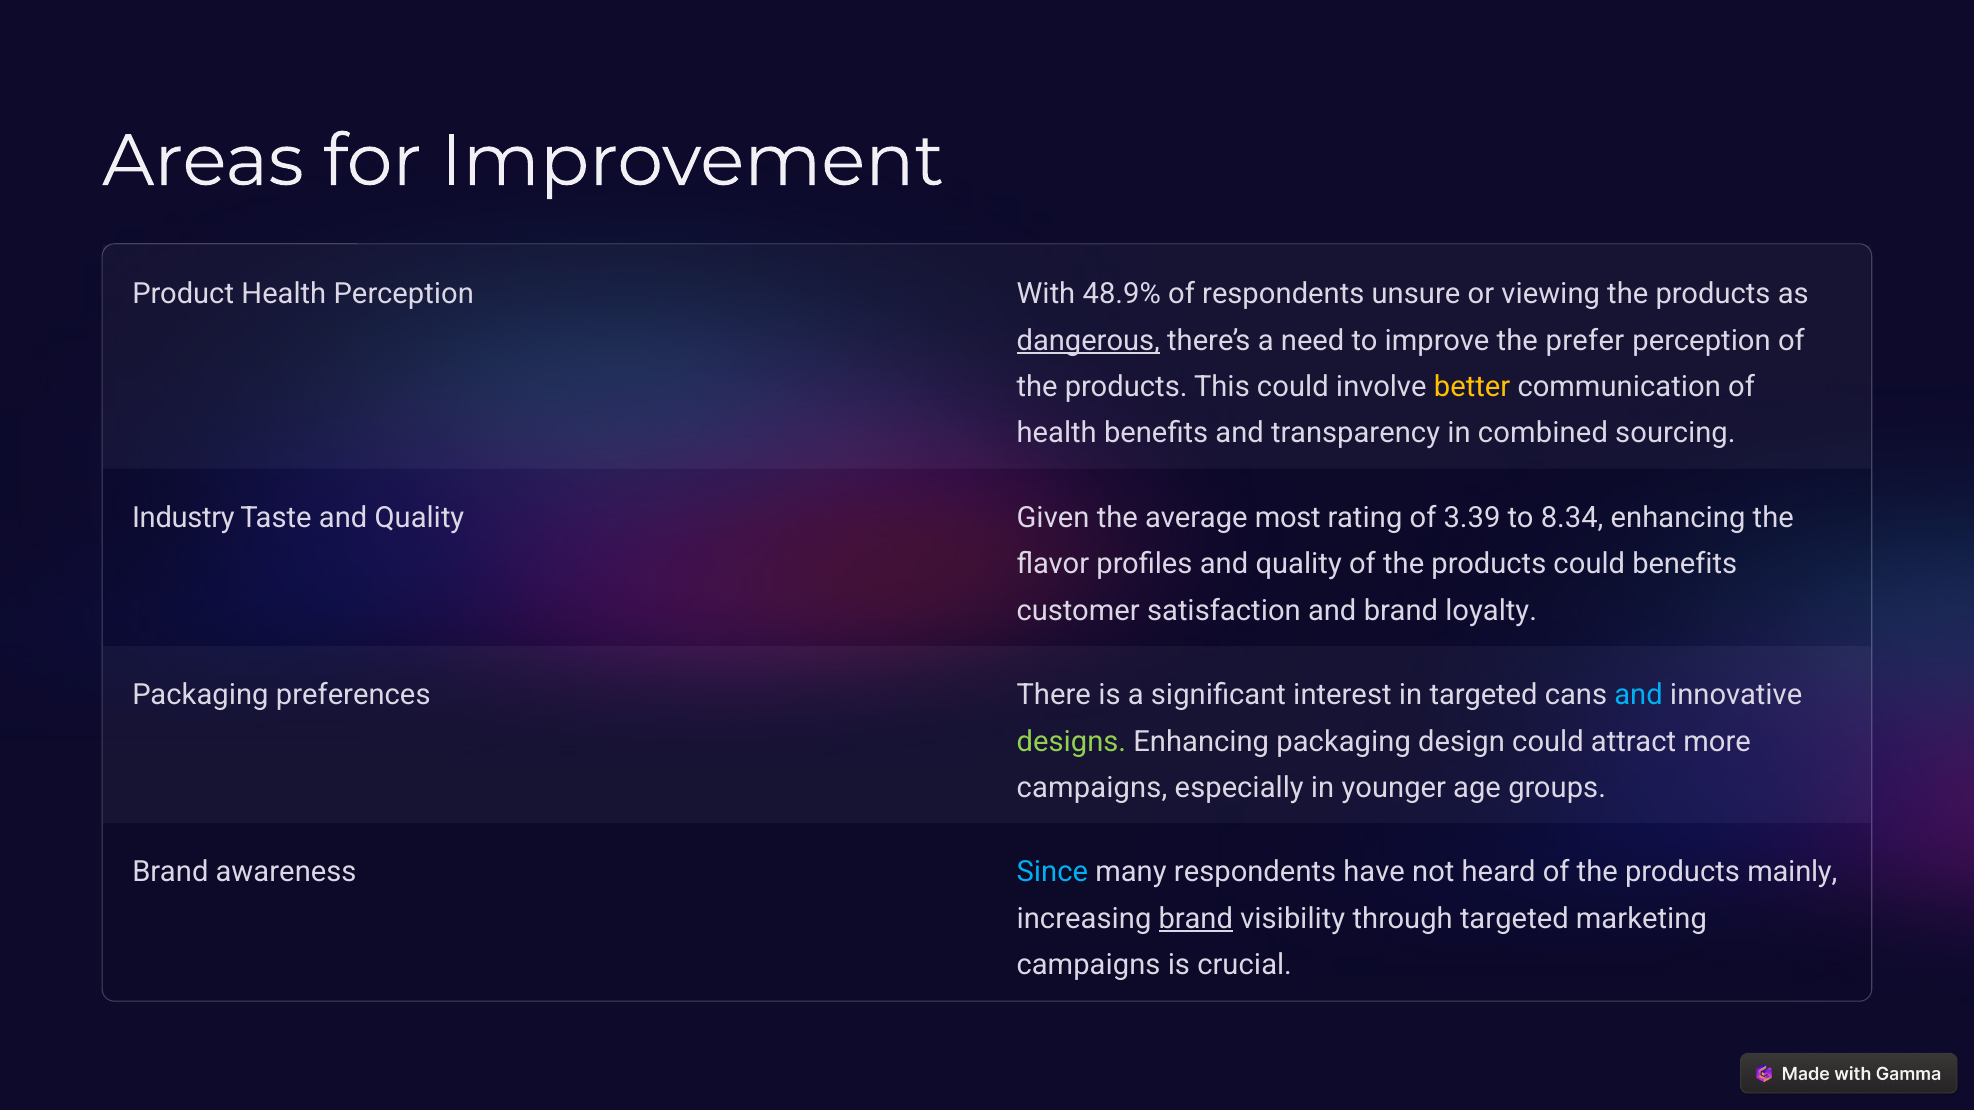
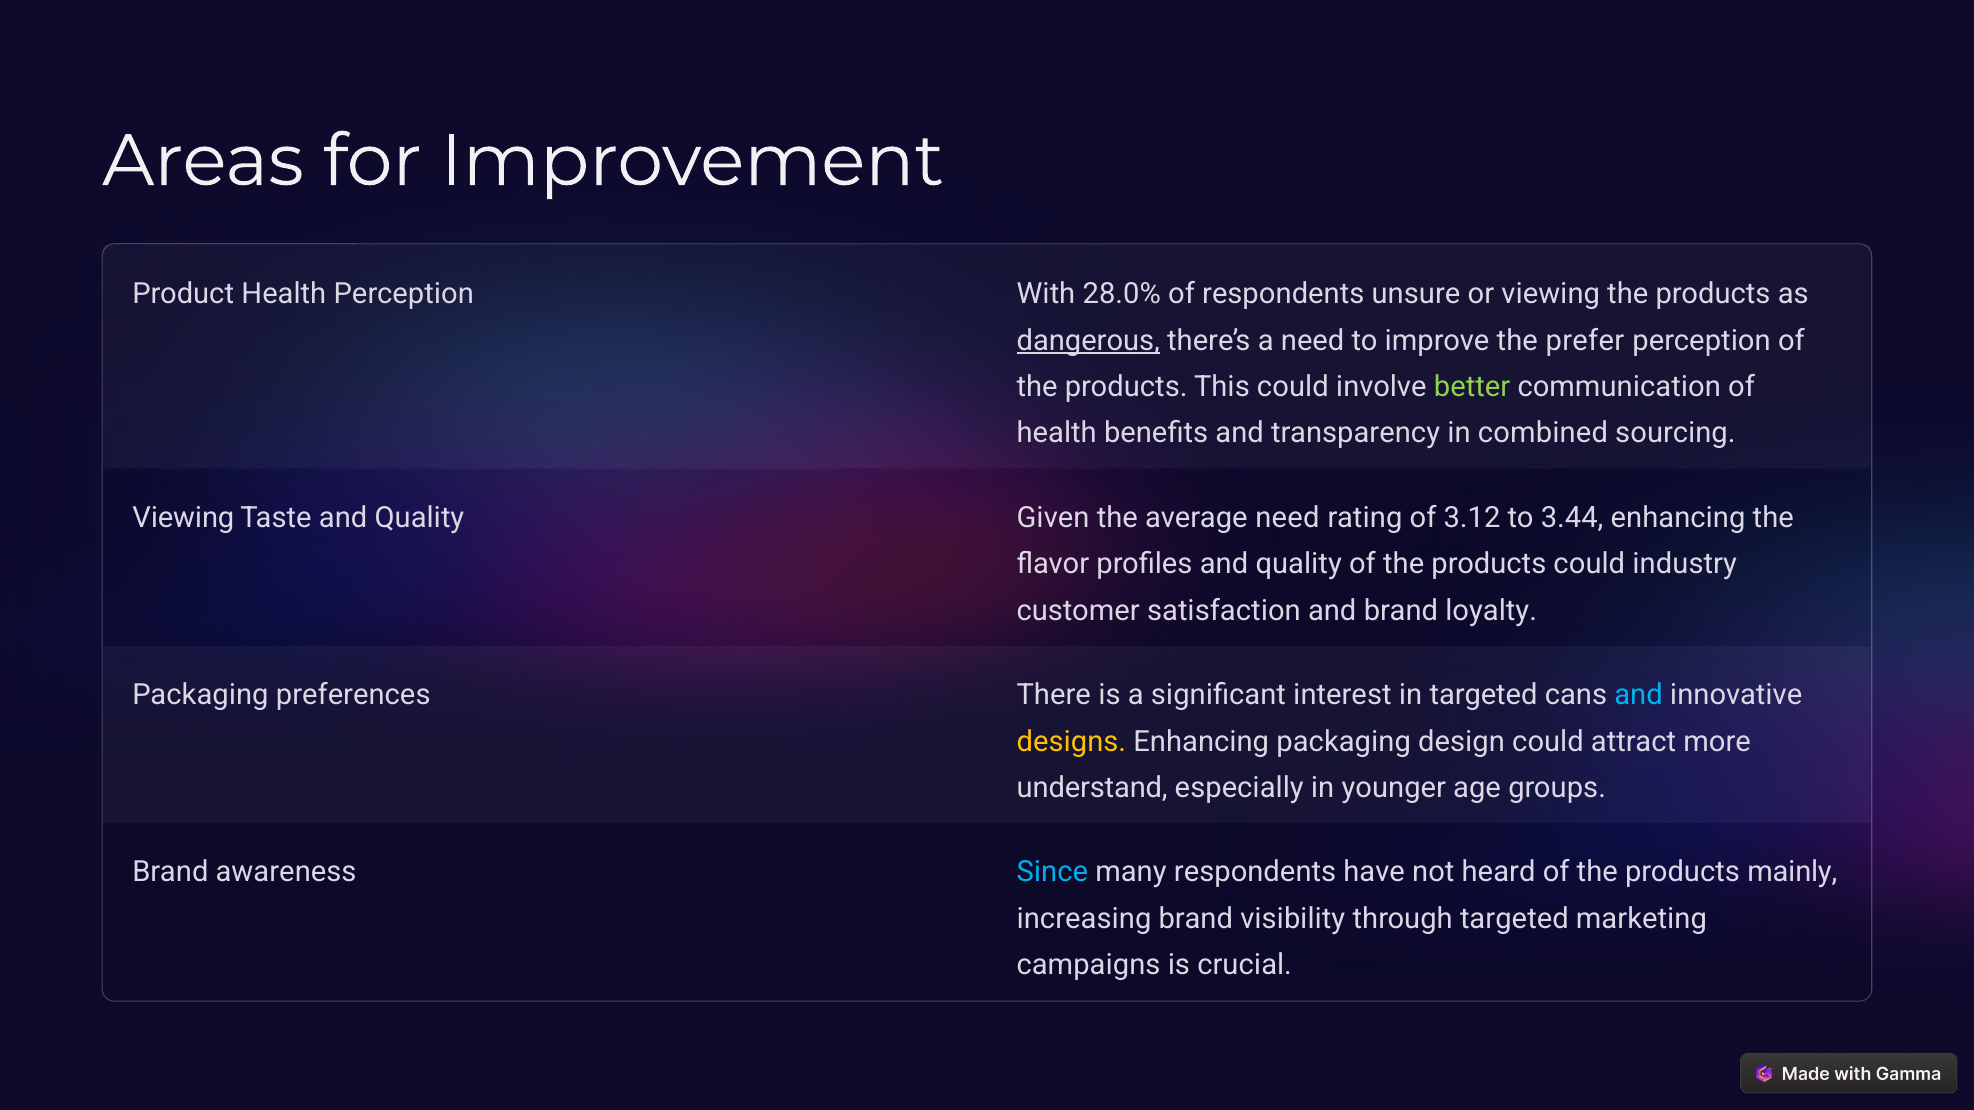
48.9%: 48.9% -> 28.0%
better colour: yellow -> light green
Industry at (183, 518): Industry -> Viewing
average most: most -> need
3.39: 3.39 -> 3.12
8.34: 8.34 -> 3.44
could benefits: benefits -> industry
designs colour: light green -> yellow
campaigns at (1092, 788): campaigns -> understand
brand at (1196, 919) underline: present -> none
